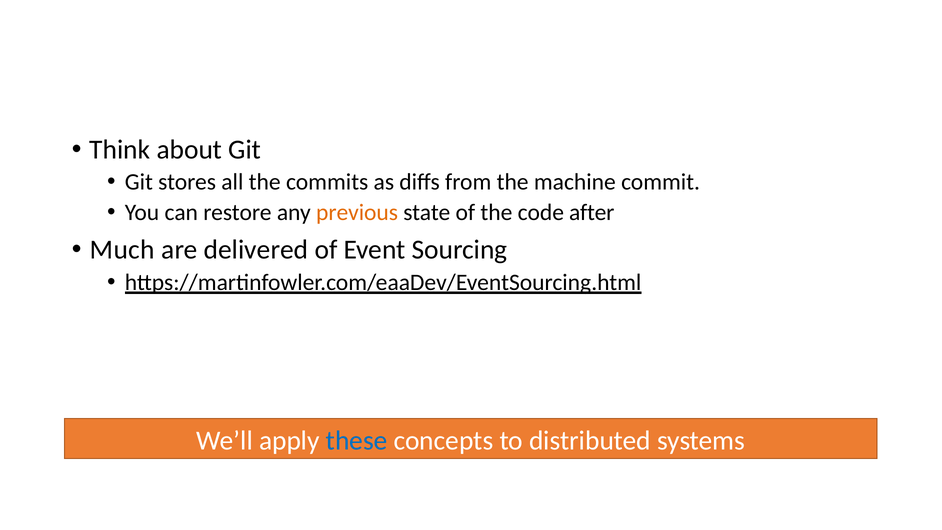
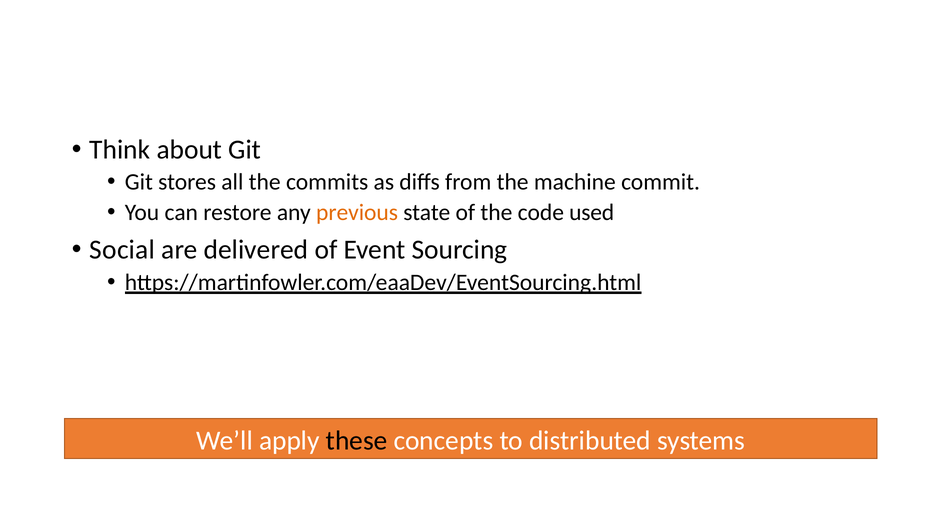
after: after -> used
Much: Much -> Social
these colour: blue -> black
